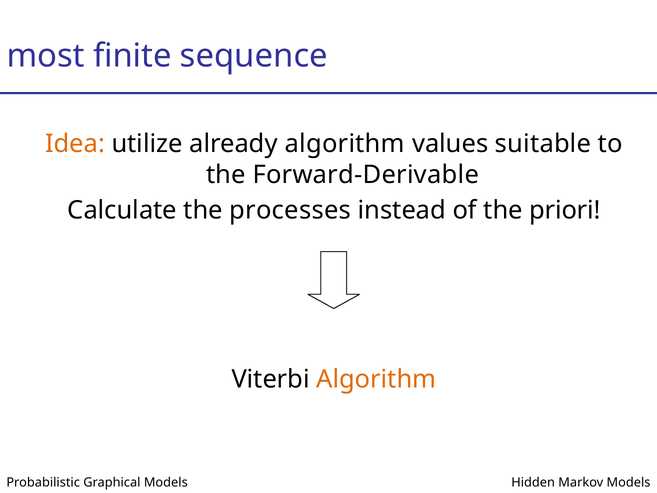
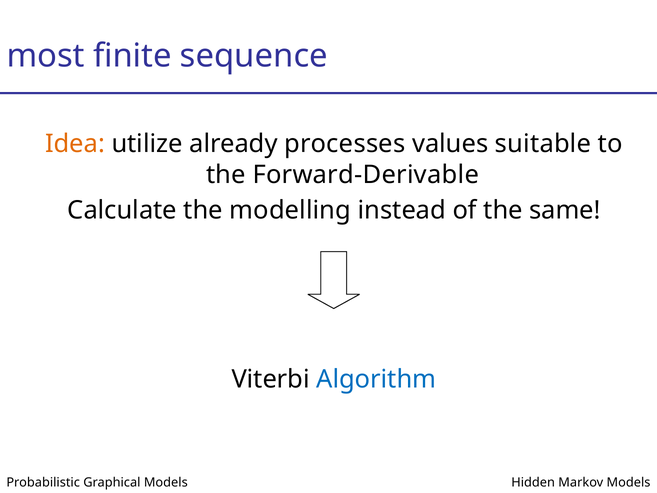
already algorithm: algorithm -> processes
processes: processes -> modelling
priori: priori -> same
Algorithm at (376, 379) colour: orange -> blue
